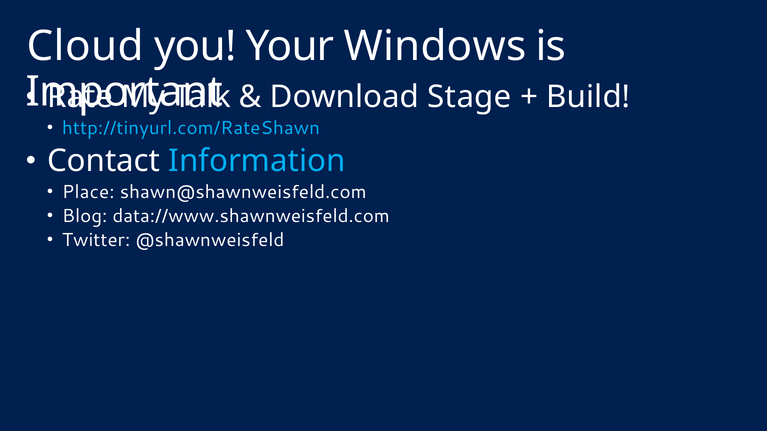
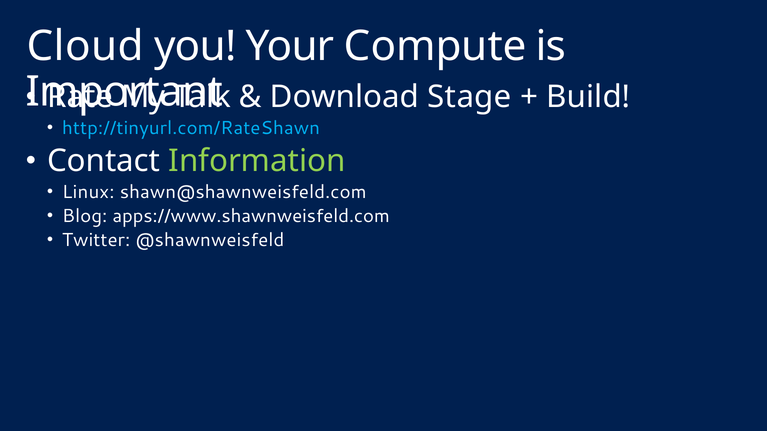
Windows: Windows -> Compute
Information colour: light blue -> light green
Place: Place -> Linux
data://www.shawnweisfeld.com: data://www.shawnweisfeld.com -> apps://www.shawnweisfeld.com
